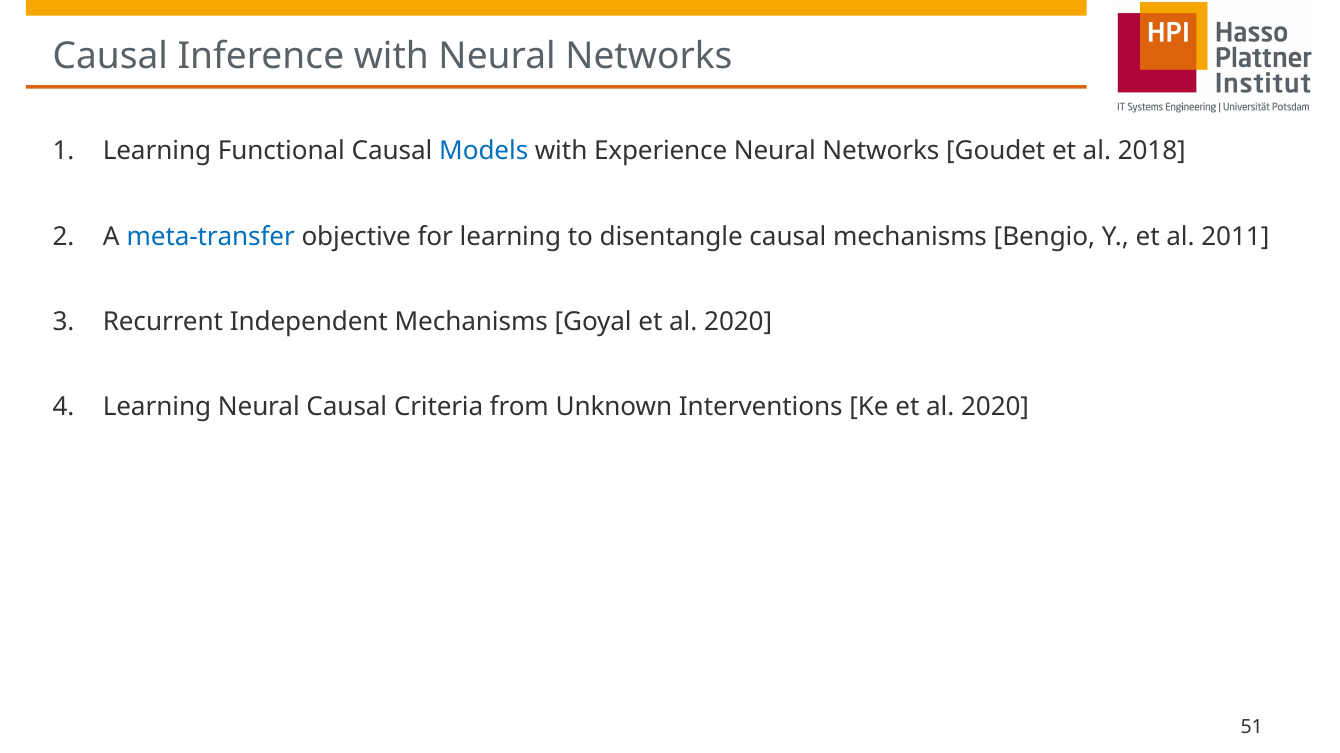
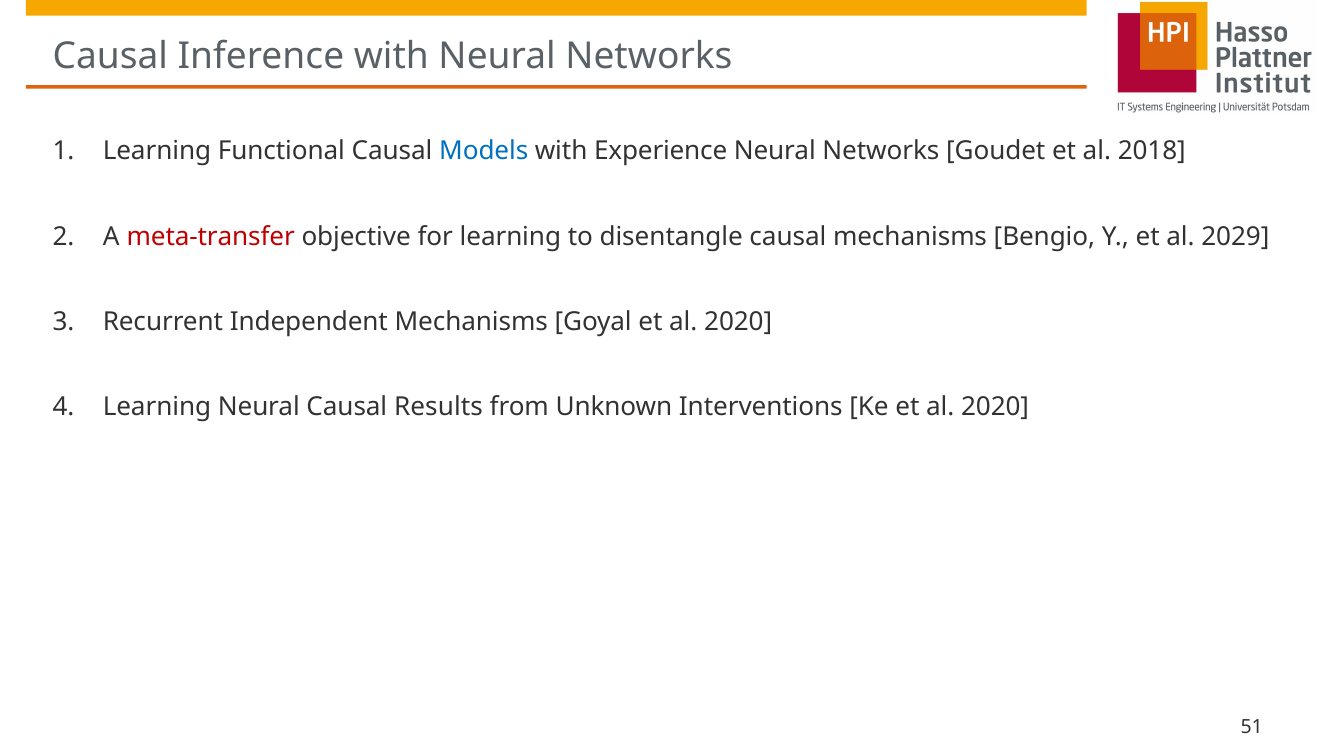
meta-transfer colour: blue -> red
2011: 2011 -> 2029
Criteria: Criteria -> Results
